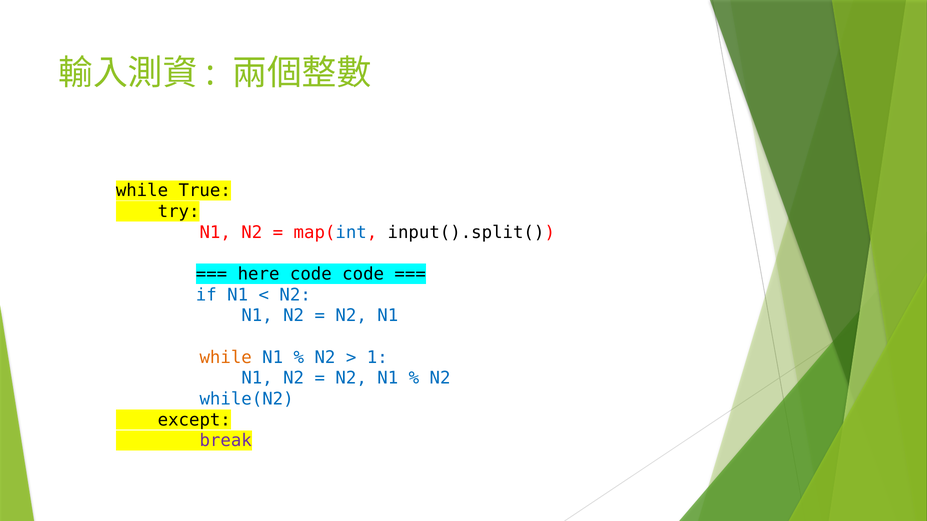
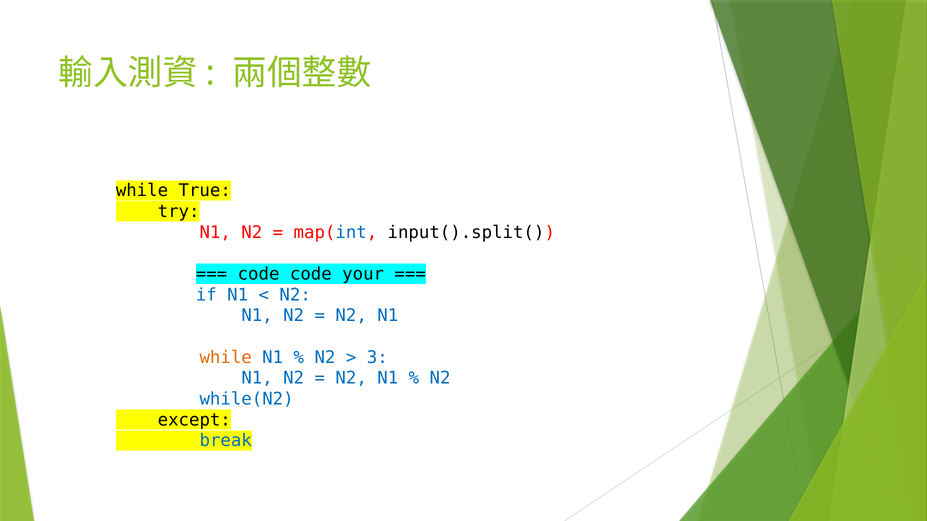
here at (259, 274): here -> code
code code: code -> your
1: 1 -> 3
break colour: purple -> blue
